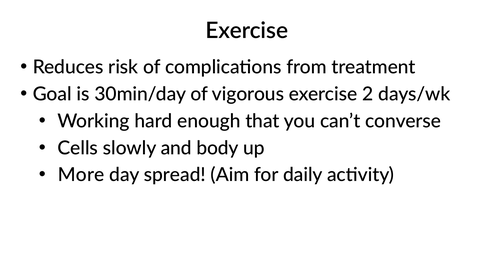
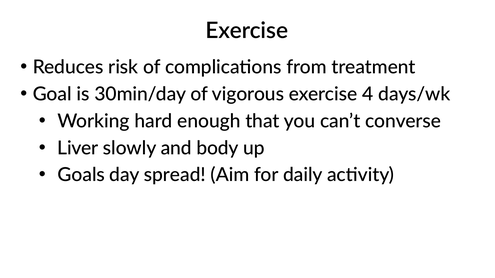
2: 2 -> 4
Cells: Cells -> Liver
More: More -> Goals
